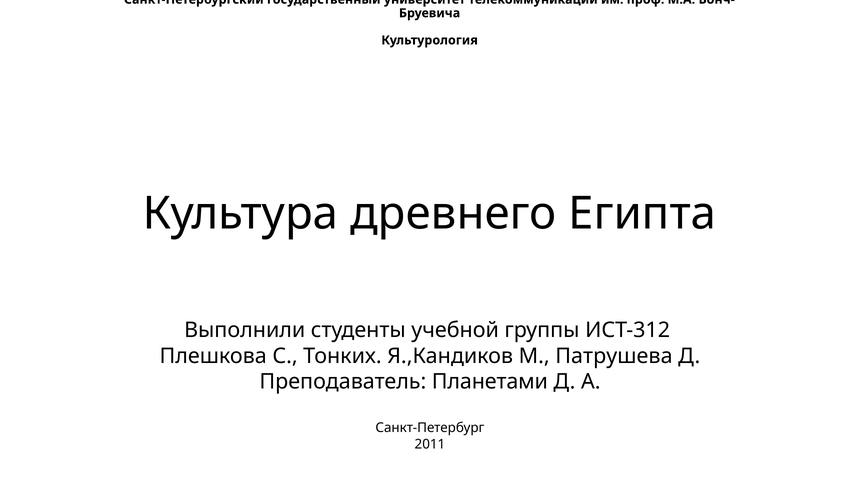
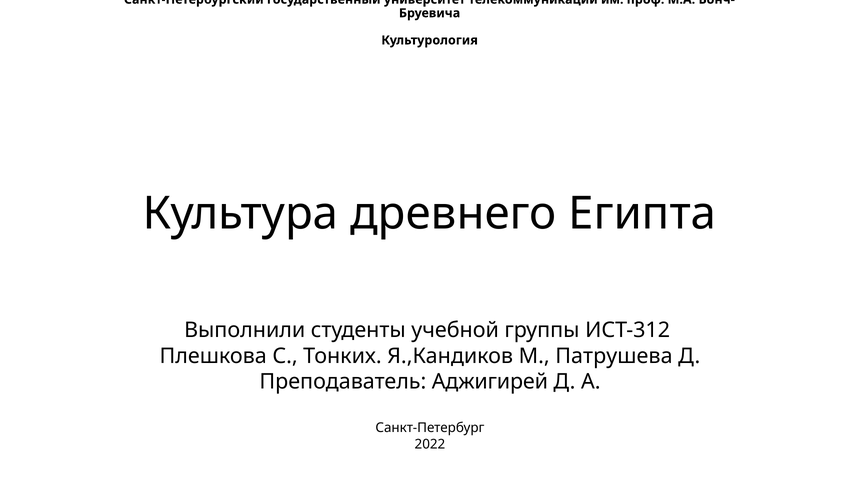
Планетами: Планетами -> Аджигирей
2011: 2011 -> 2022
